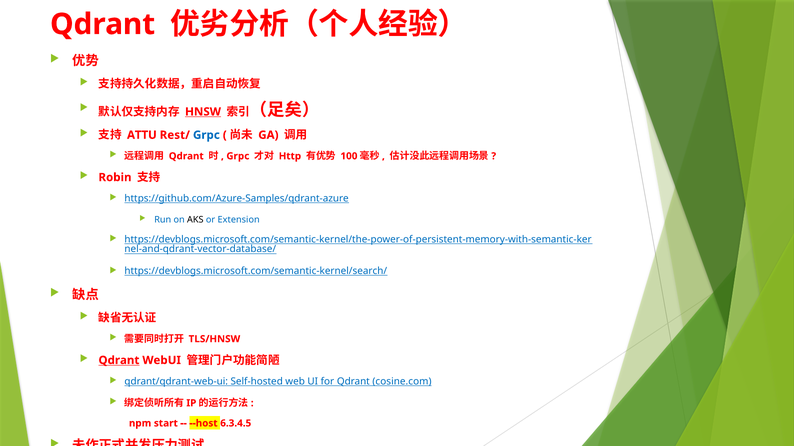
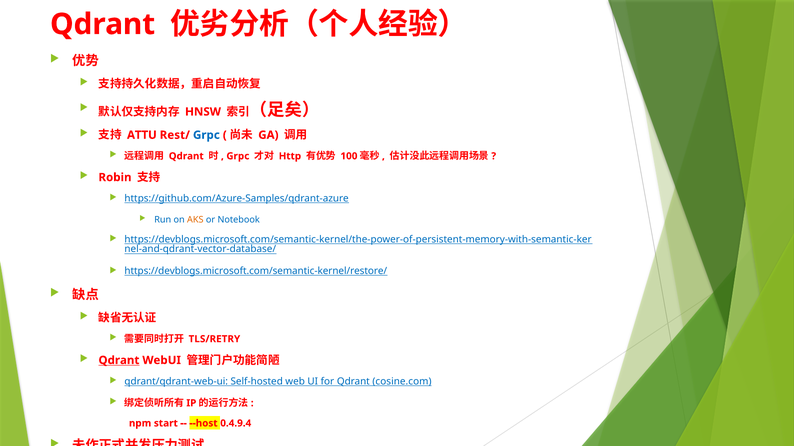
HNSW underline: present -> none
AKS colour: black -> orange
Extension: Extension -> Notebook
https://devblogs.microsoft.com/semantic-kernel/search/: https://devblogs.microsoft.com/semantic-kernel/search/ -> https://devblogs.microsoft.com/semantic-kernel/restore/
TLS/HNSW: TLS/HNSW -> TLS/RETRY
6.3.4.5: 6.3.4.5 -> 0.4.9.4
